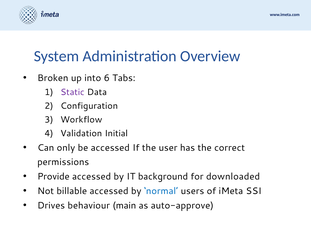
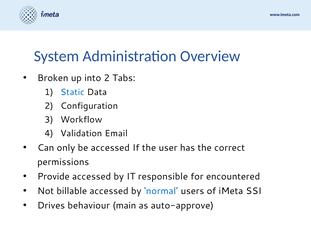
into 6: 6 -> 2
Static colour: purple -> blue
Initial: Initial -> Email
background: background -> responsible
downloaded: downloaded -> encountered
